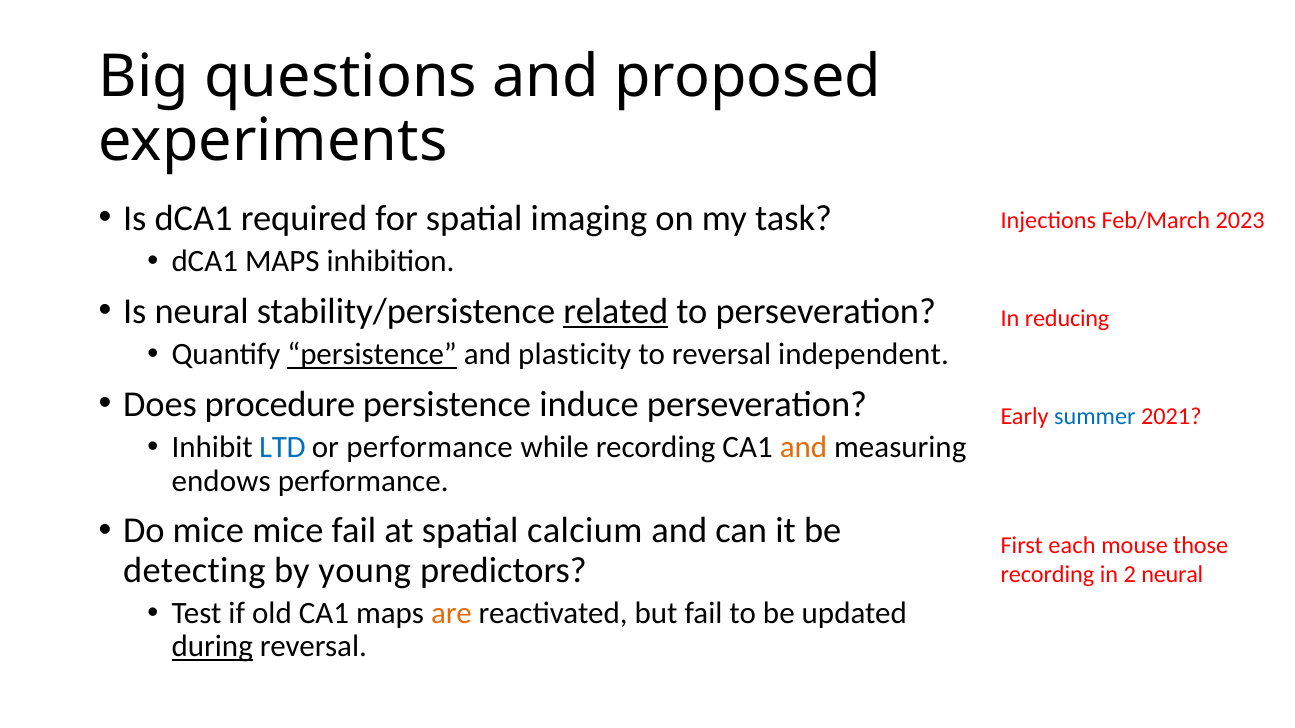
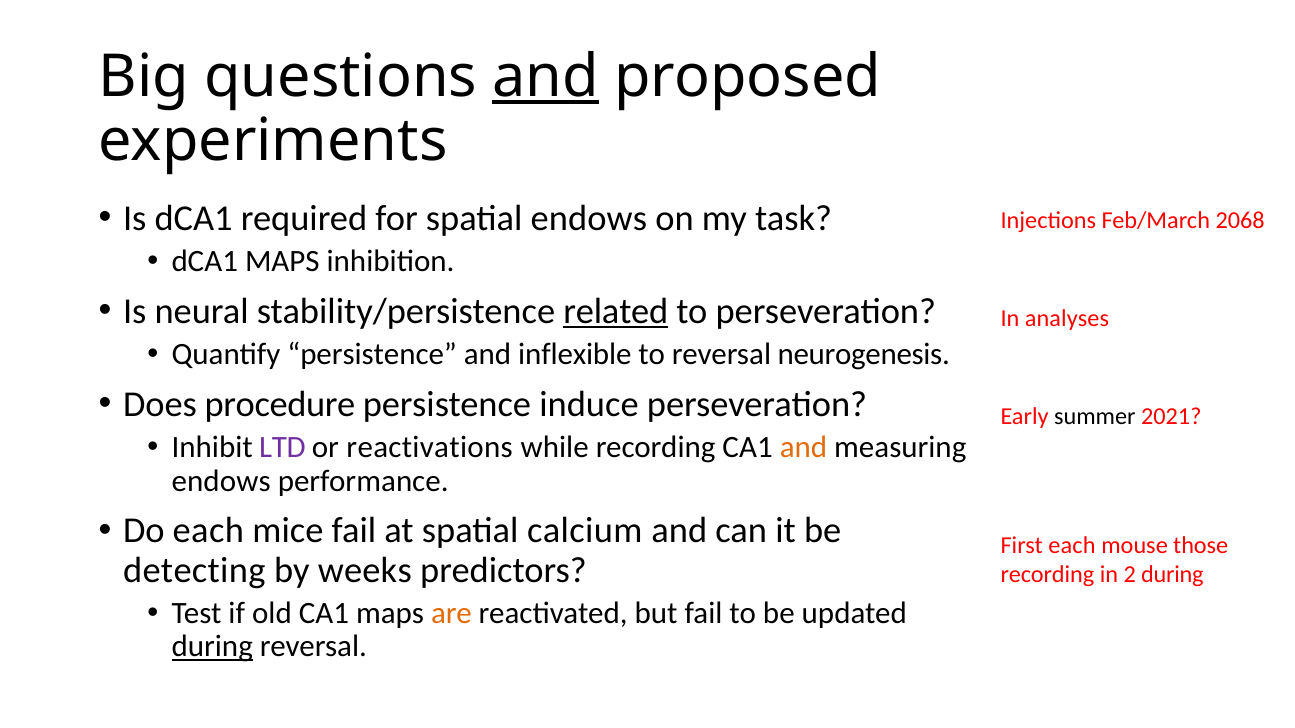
and at (546, 77) underline: none -> present
spatial imaging: imaging -> endows
2023: 2023 -> 2068
reducing: reducing -> analyses
persistence at (372, 355) underline: present -> none
plasticity: plasticity -> inflexible
independent: independent -> neurogenesis
summer colour: blue -> black
LTD colour: blue -> purple
or performance: performance -> reactivations
Do mice: mice -> each
young: young -> weeks
2 neural: neural -> during
